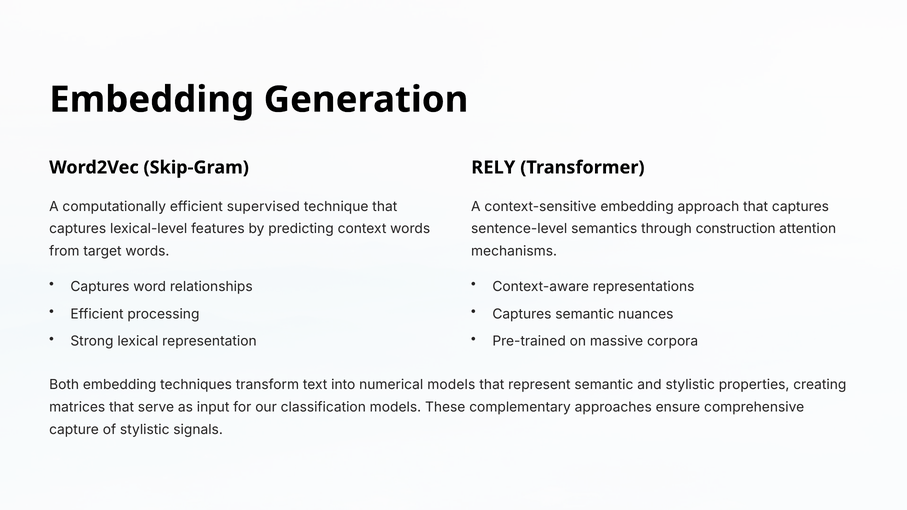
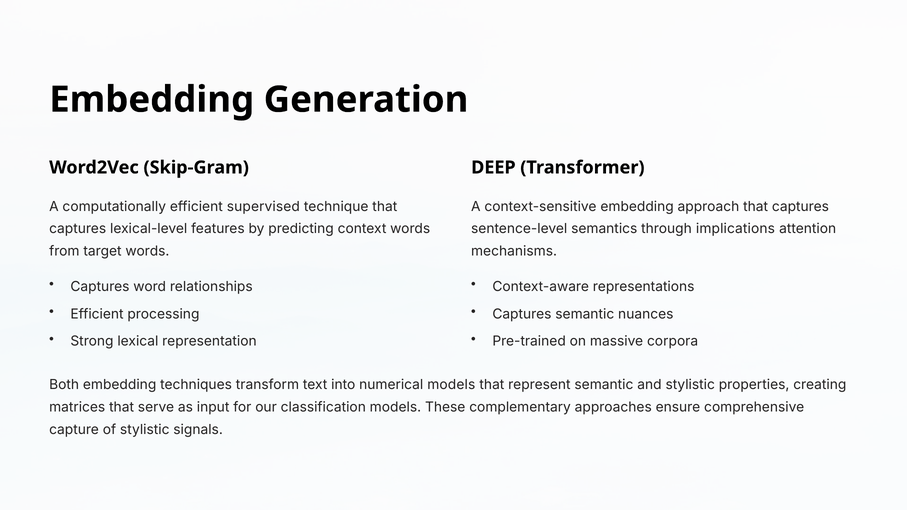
RELY: RELY -> DEEP
construction: construction -> implications
